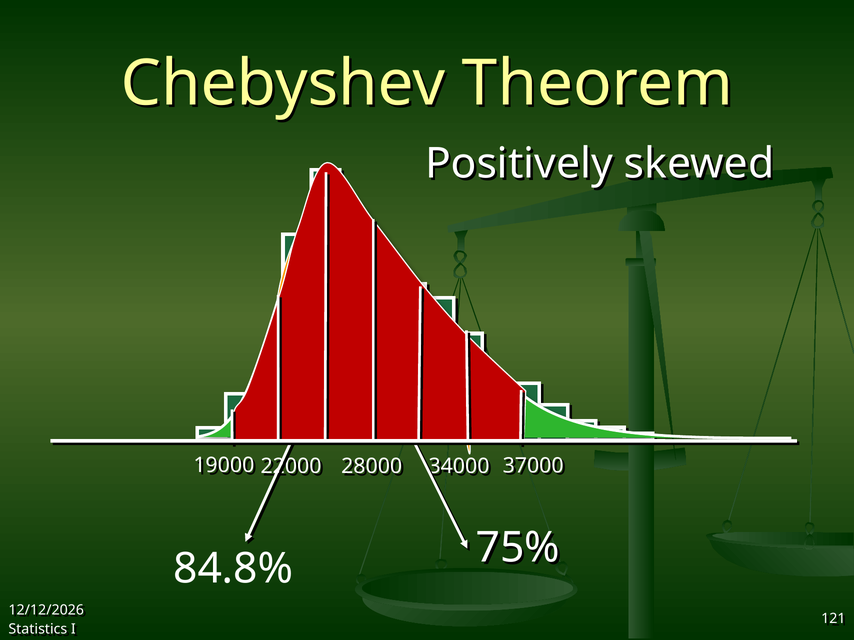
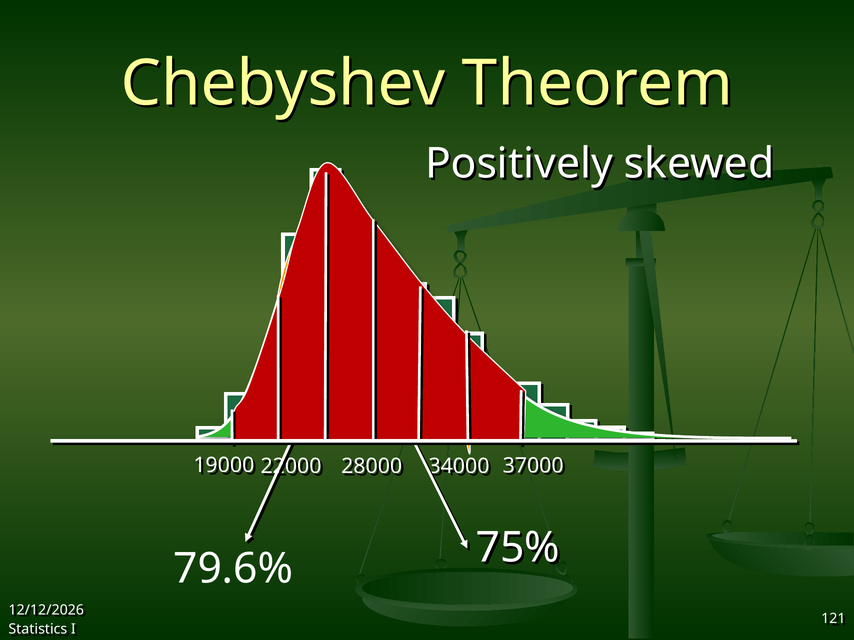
84.8%: 84.8% -> 79.6%
